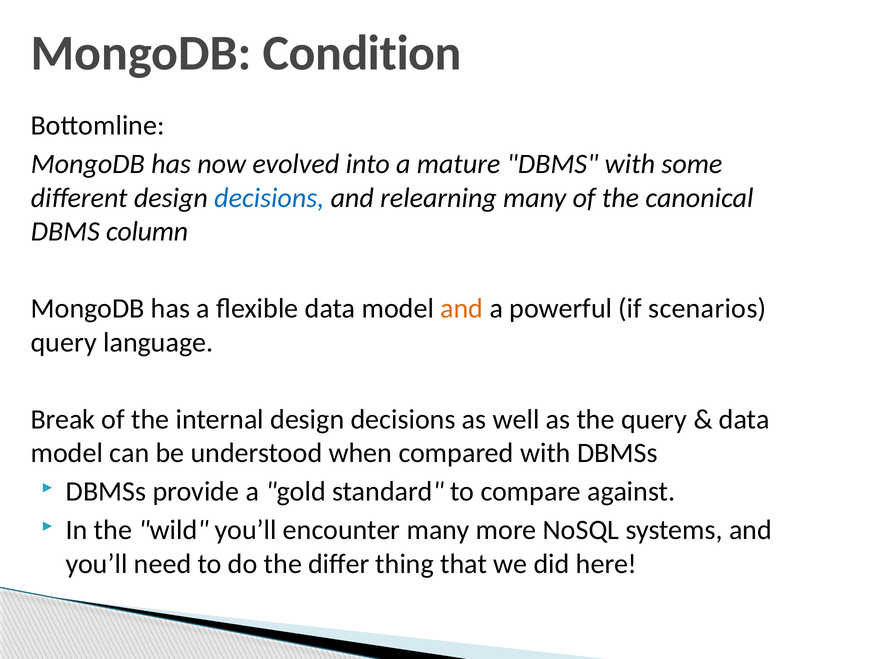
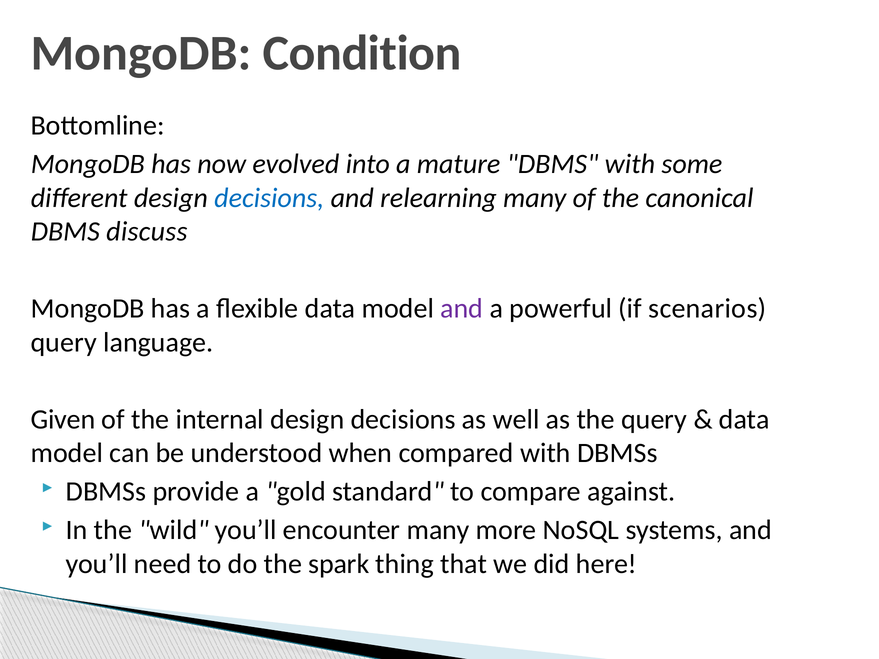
column: column -> discuss
and at (462, 309) colour: orange -> purple
Break: Break -> Given
differ: differ -> spark
